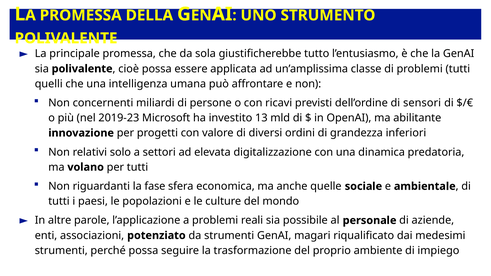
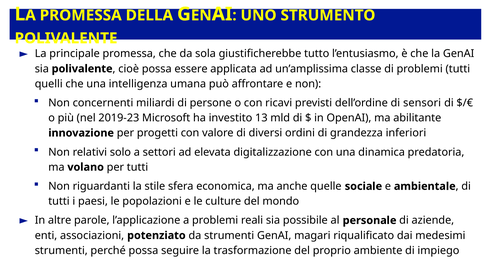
fase: fase -> stile
